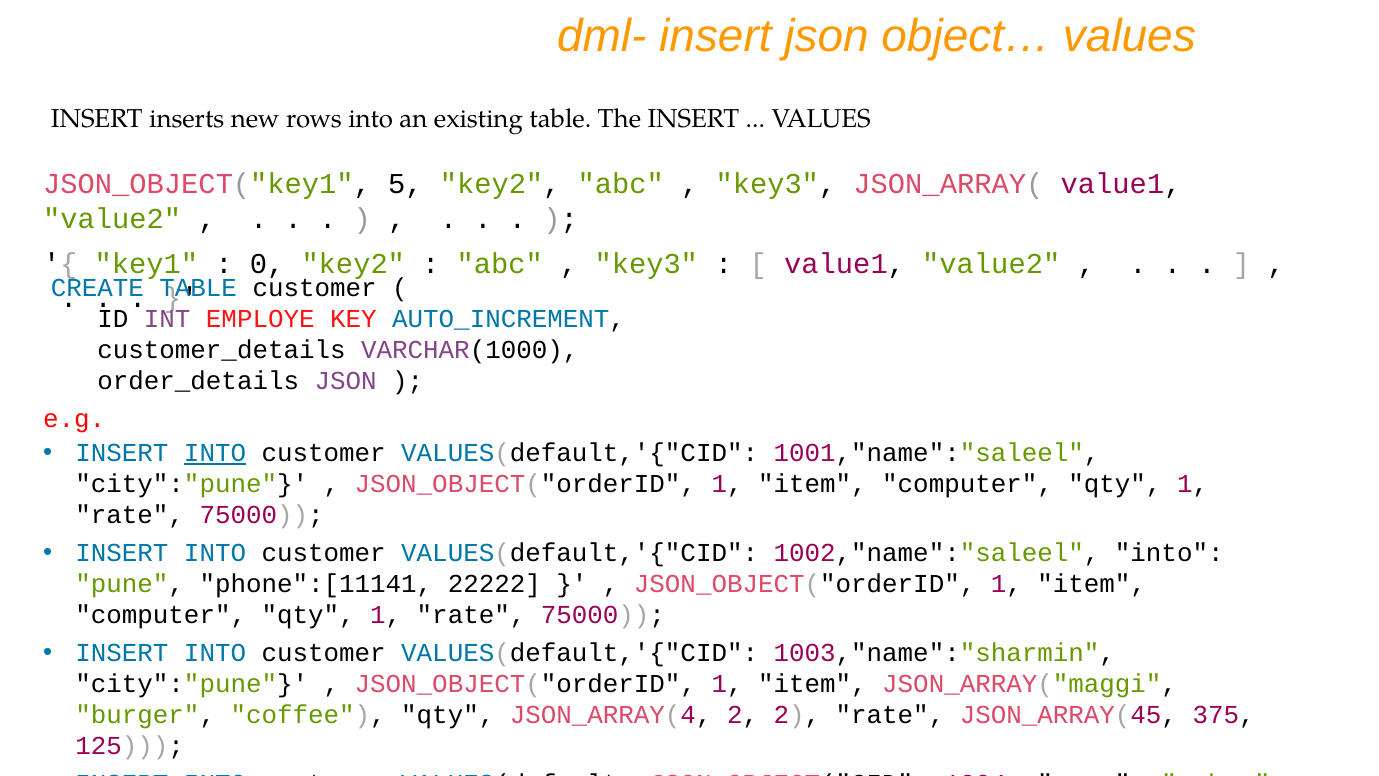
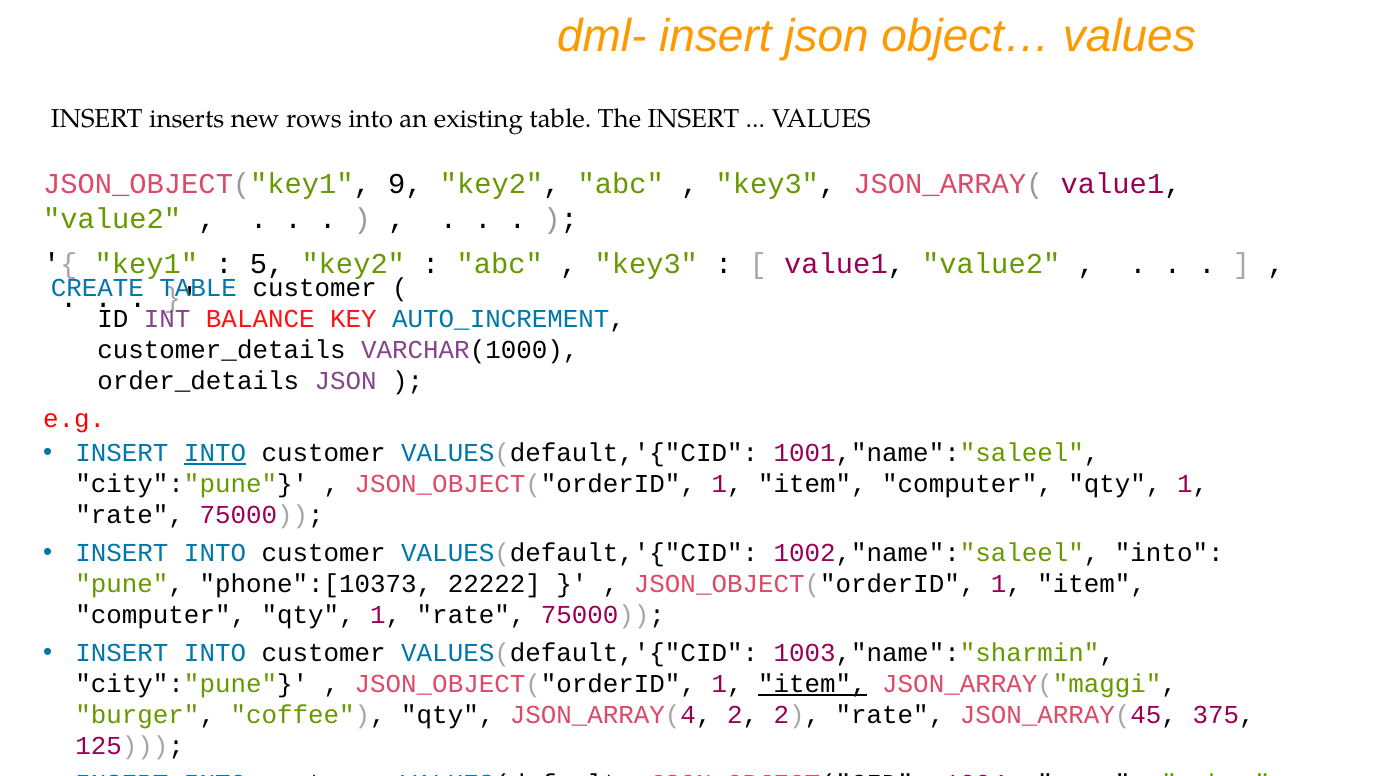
5: 5 -> 9
0: 0 -> 5
EMPLOYE: EMPLOYE -> BALANCE
phone":[11141: phone":[11141 -> phone":[10373
item at (812, 684) underline: none -> present
